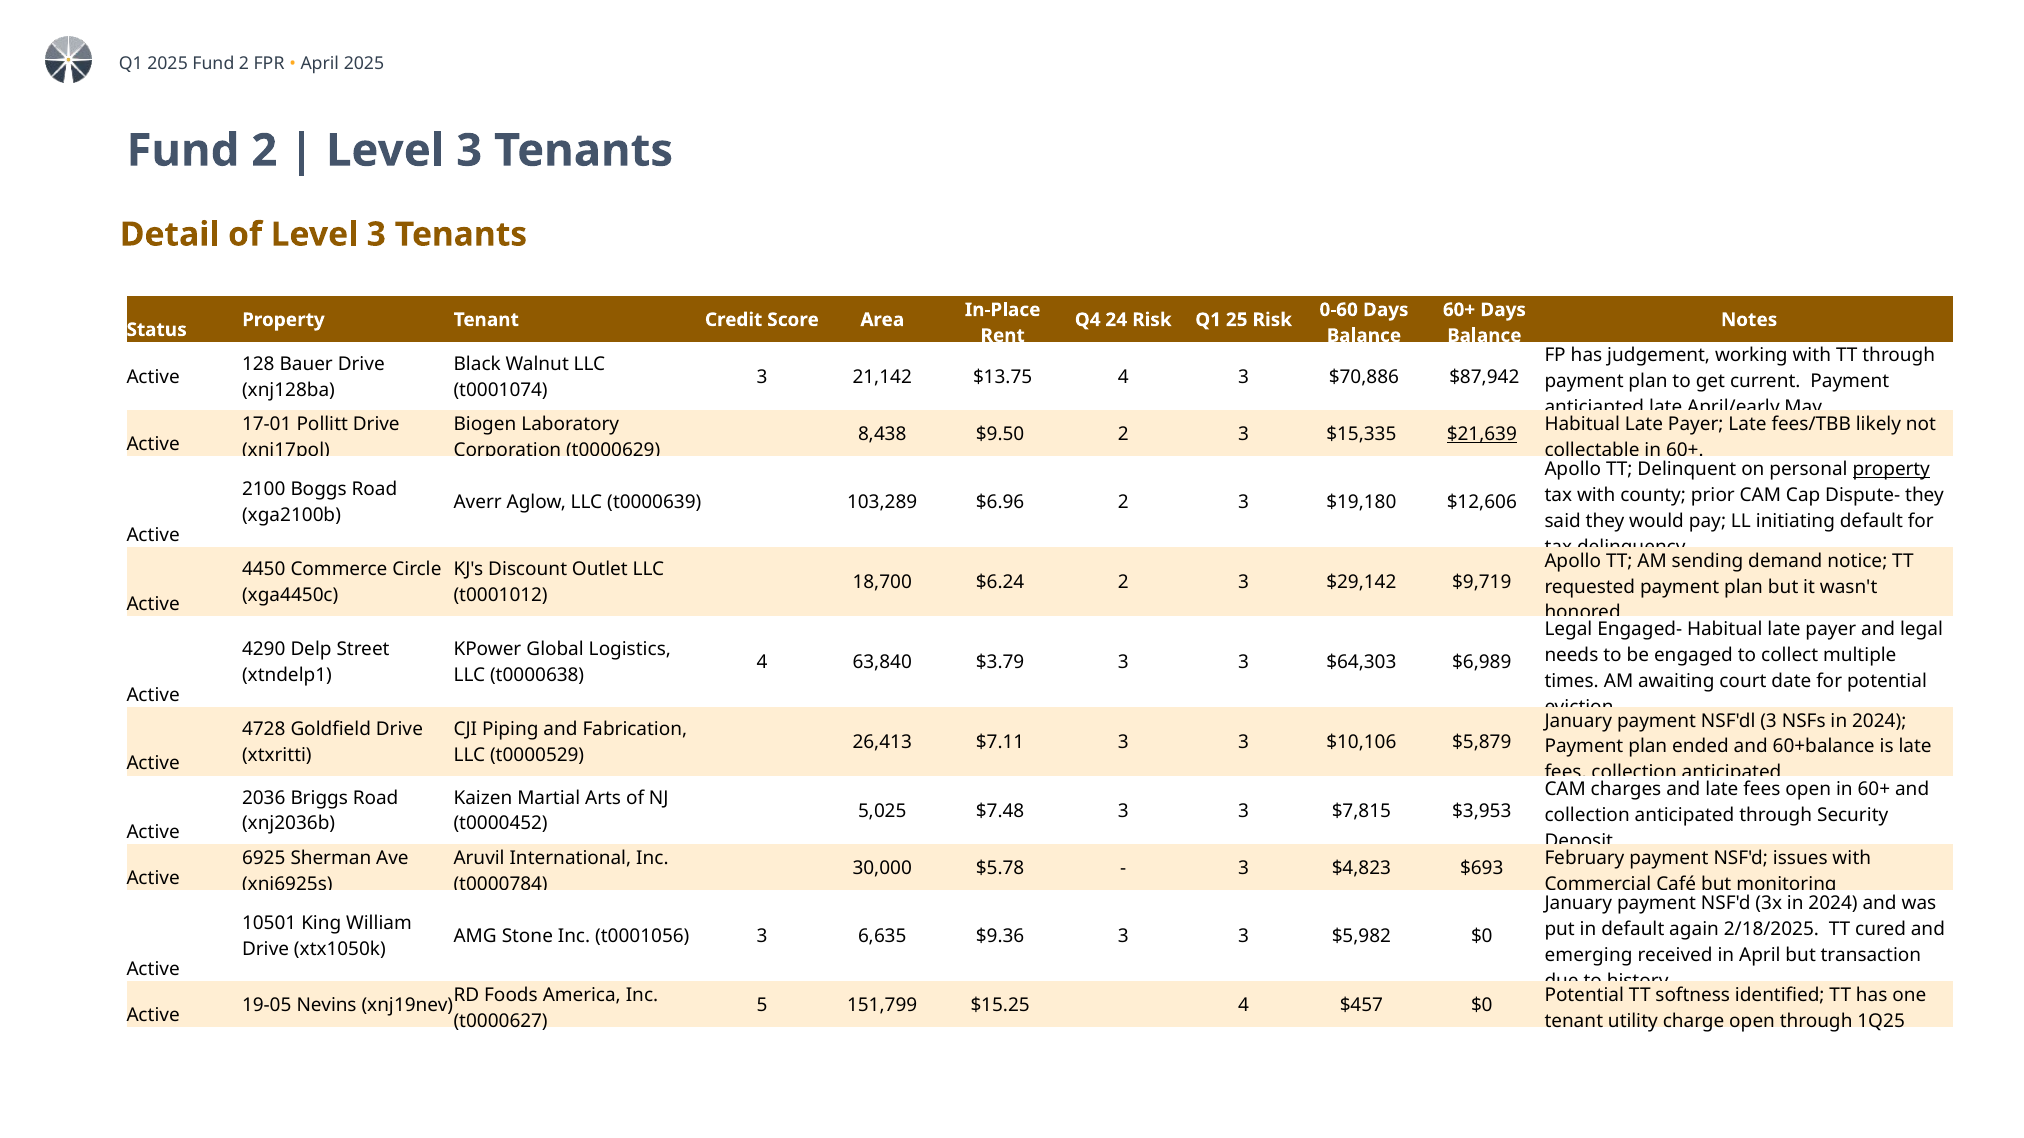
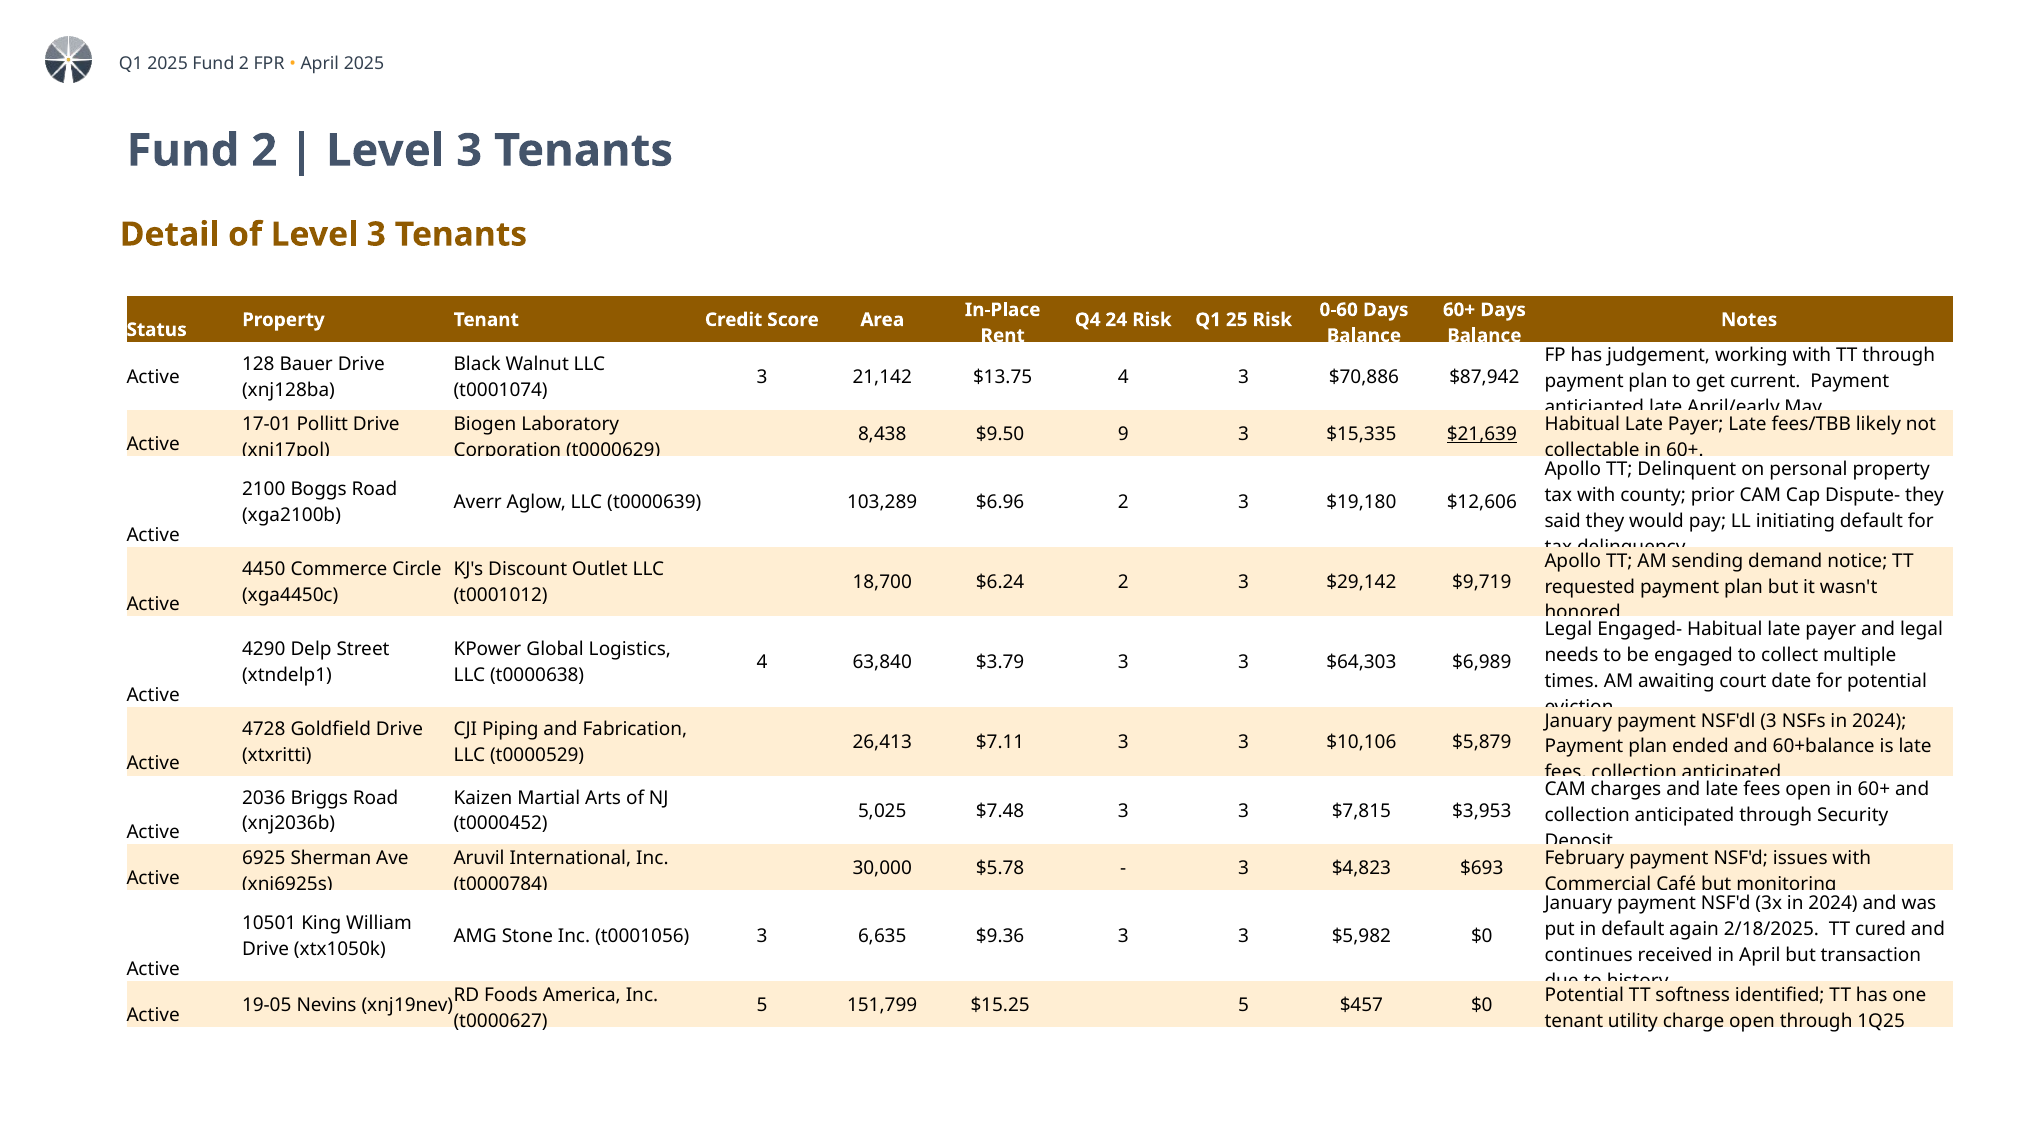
$9.50 2: 2 -> 9
property at (1891, 470) underline: present -> none
emerging: emerging -> continues
$15.25 4: 4 -> 5
